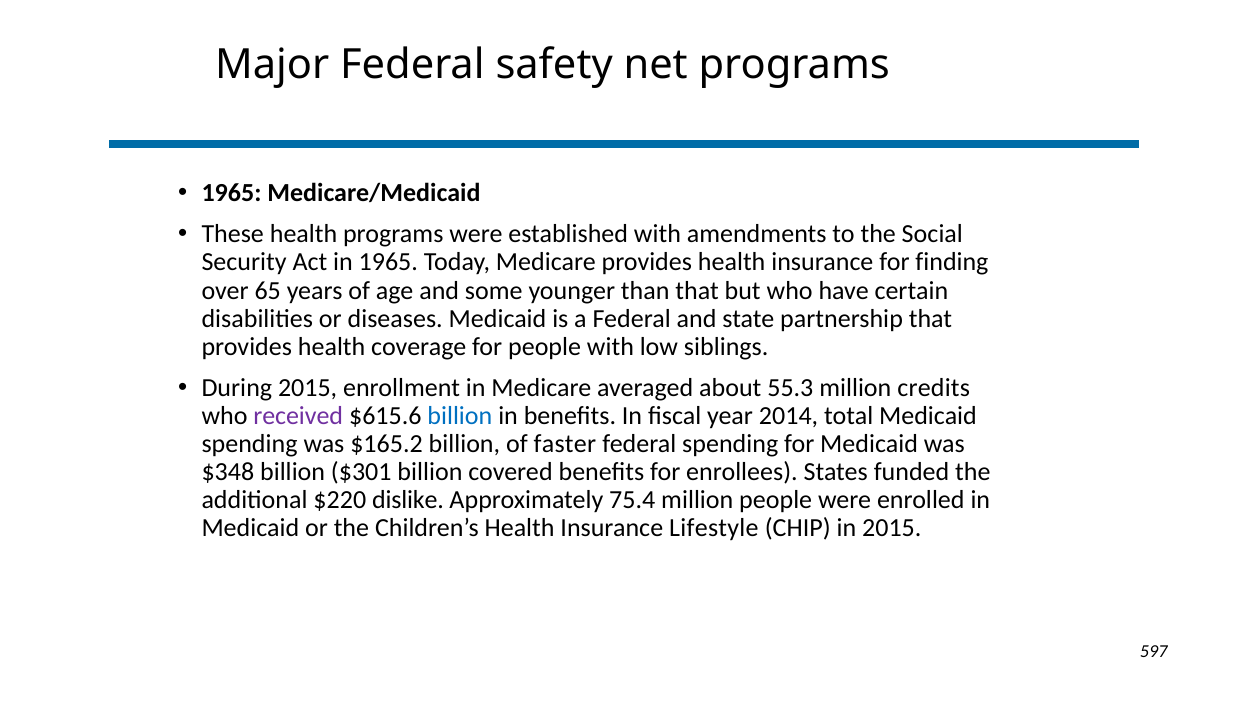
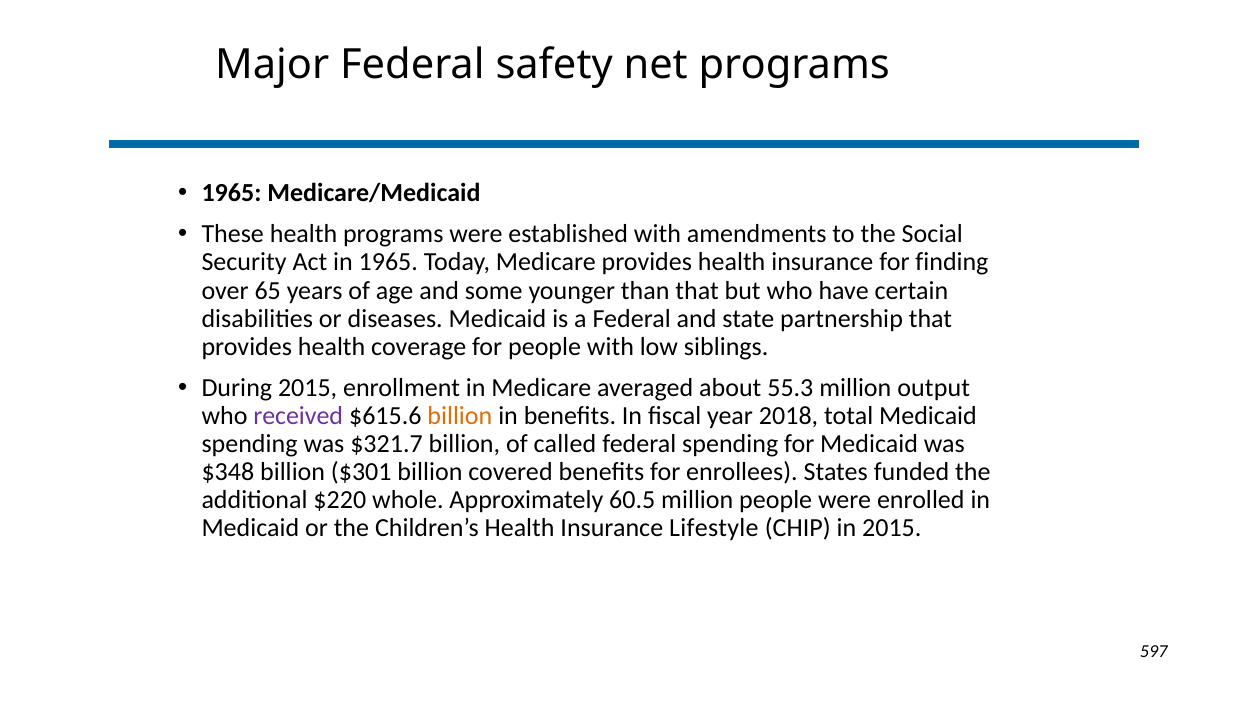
credits: credits -> output
billion at (460, 416) colour: blue -> orange
2014: 2014 -> 2018
$165.2: $165.2 -> $321.7
faster: faster -> called
dislike: dislike -> whole
75.4: 75.4 -> 60.5
